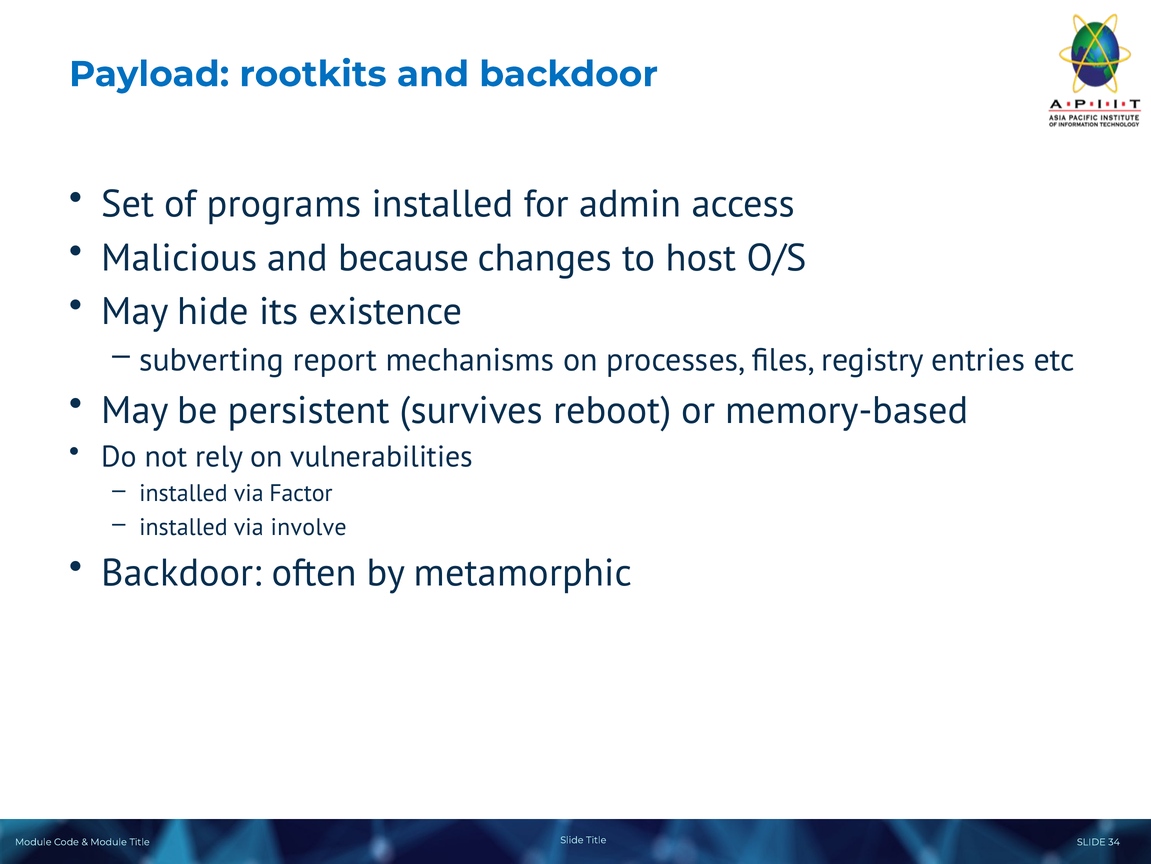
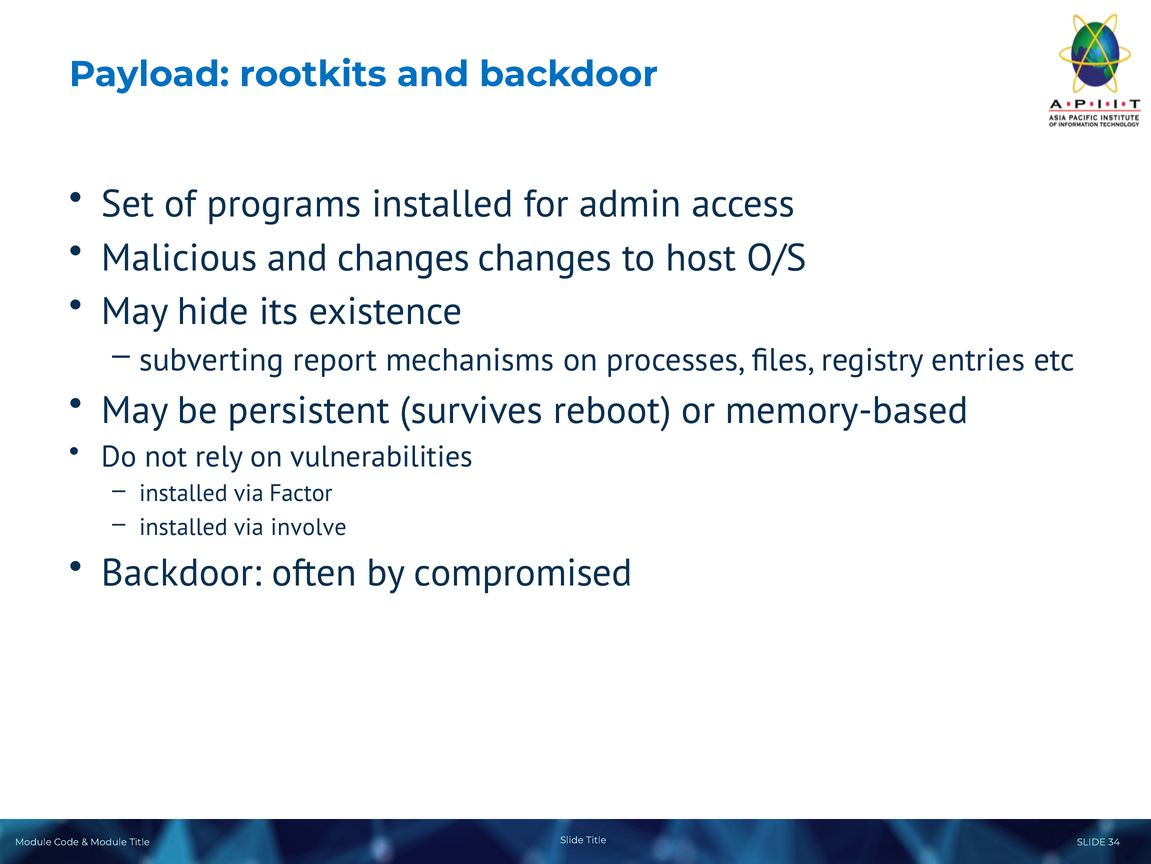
and because: because -> changes
metamorphic: metamorphic -> compromised
